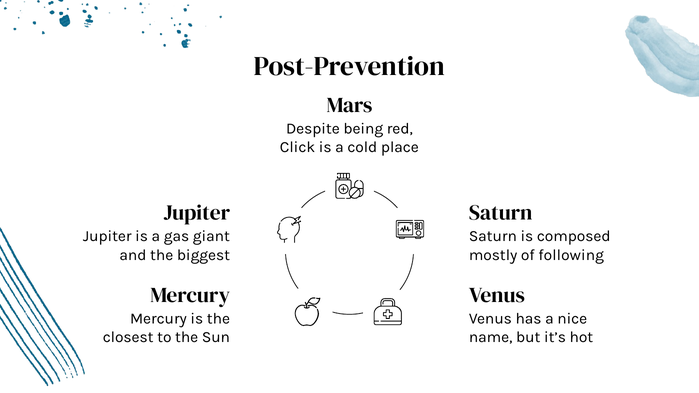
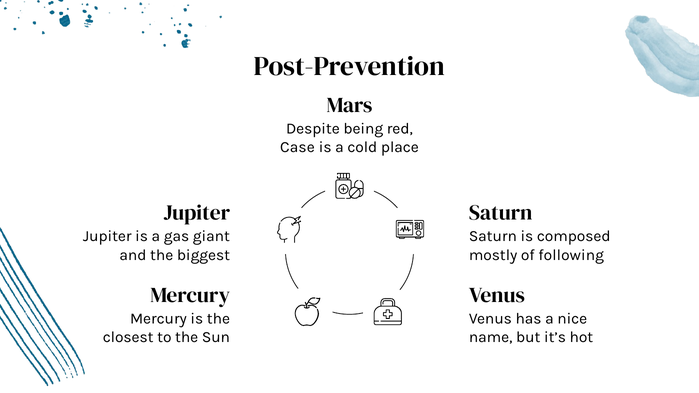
Click: Click -> Case
